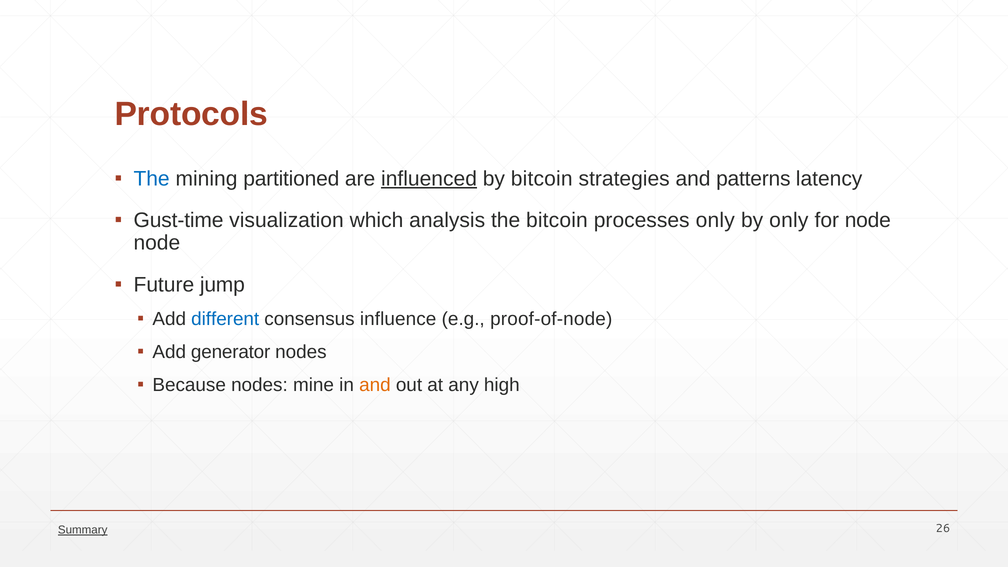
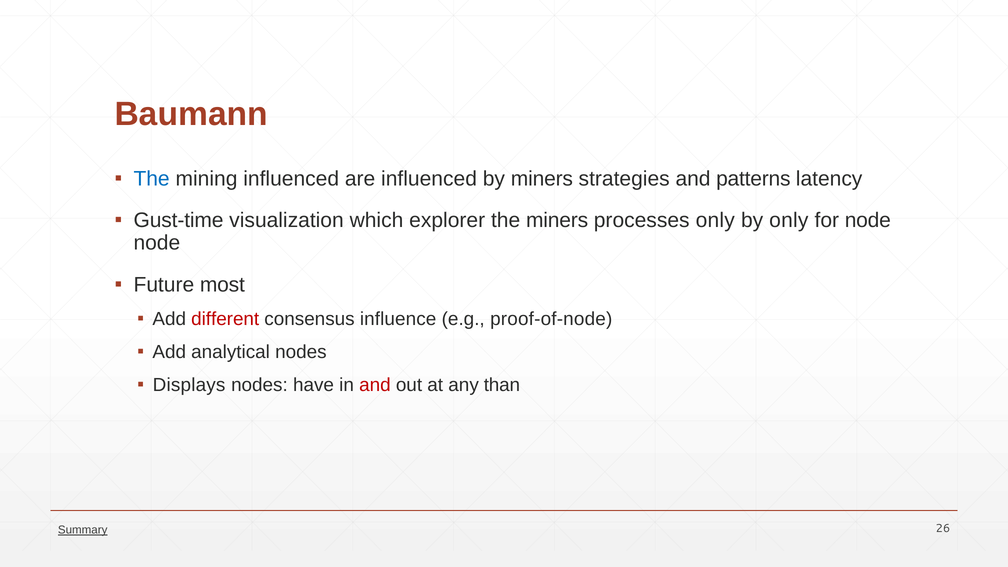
Protocols: Protocols -> Baumann
mining partitioned: partitioned -> influenced
influenced at (429, 179) underline: present -> none
by bitcoin: bitcoin -> miners
analysis: analysis -> explorer
the bitcoin: bitcoin -> miners
jump: jump -> most
different colour: blue -> red
generator: generator -> analytical
Because: Because -> Displays
mine: mine -> have
and at (375, 385) colour: orange -> red
high: high -> than
